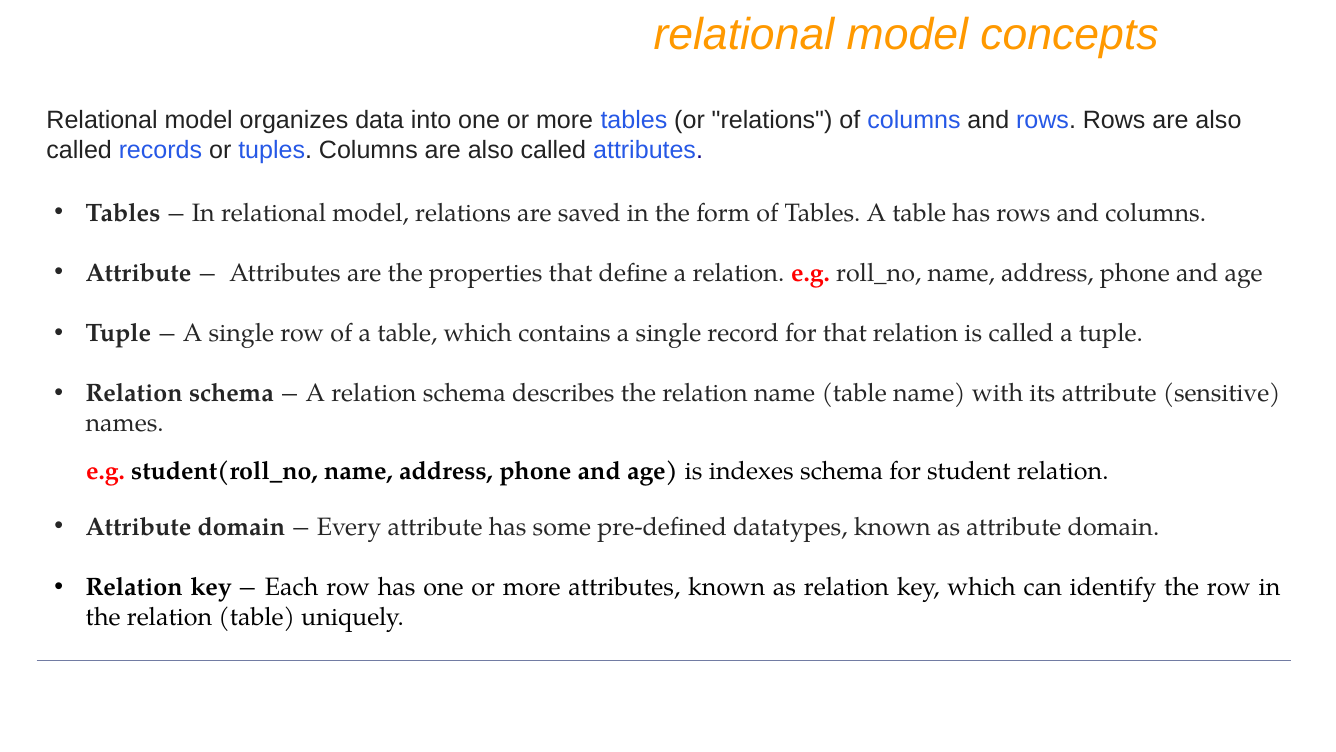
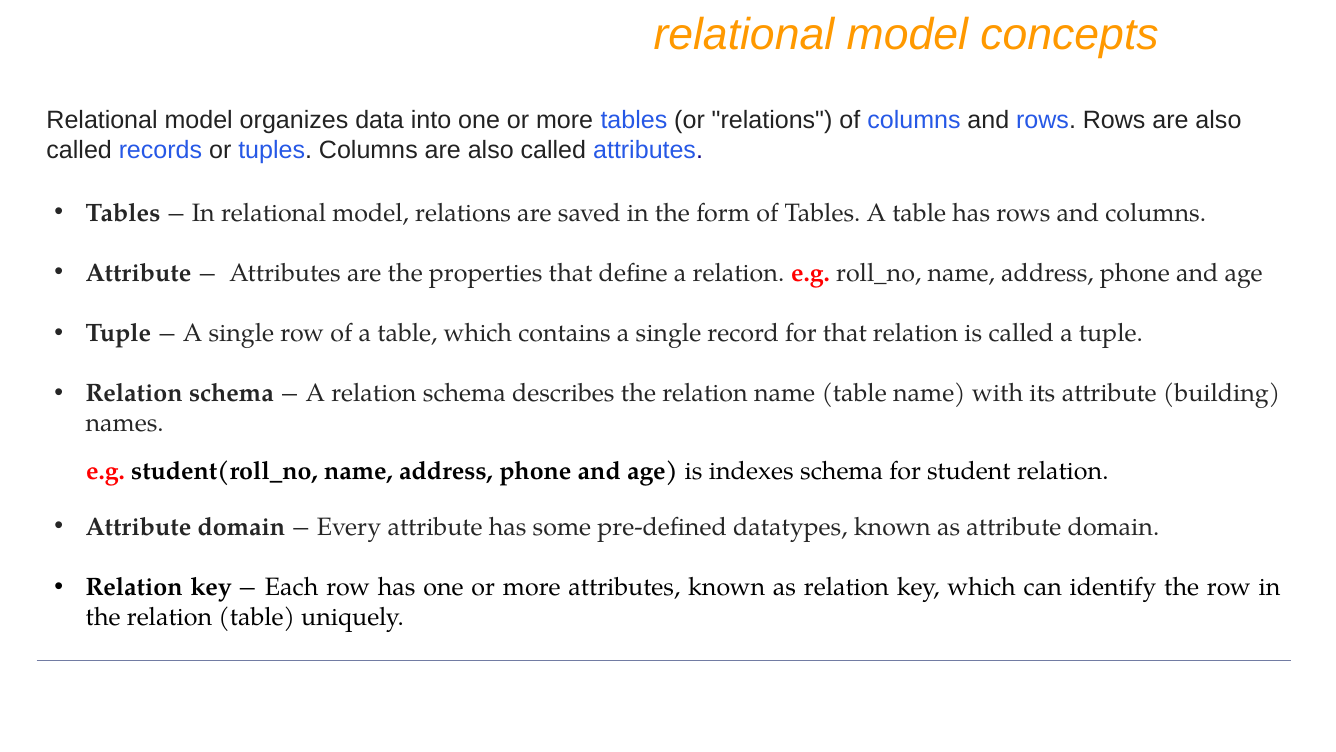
sensitive: sensitive -> building
